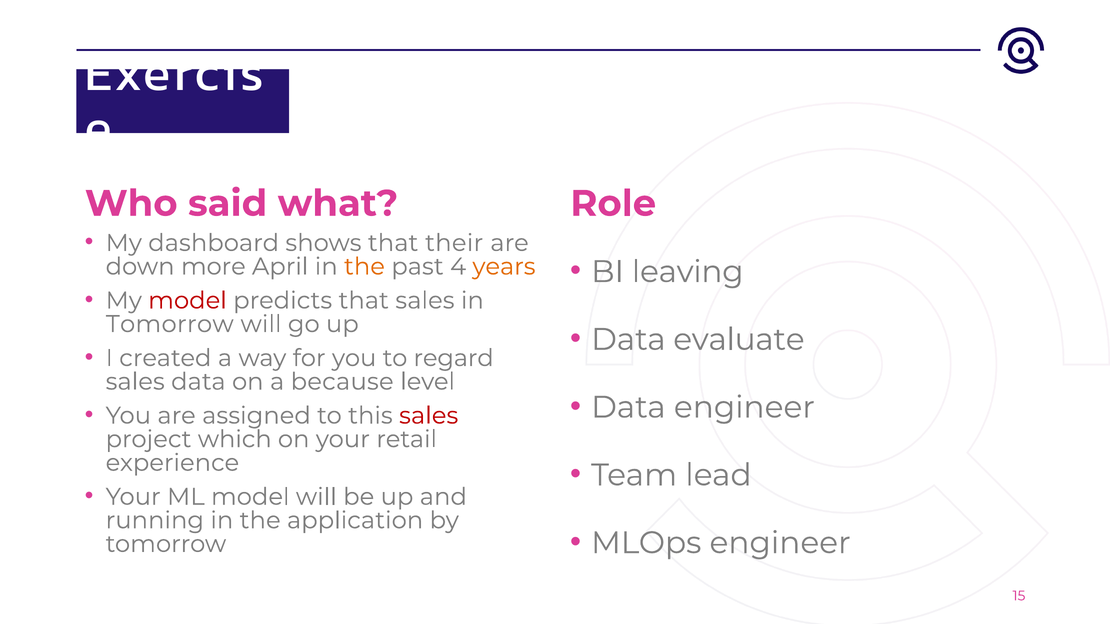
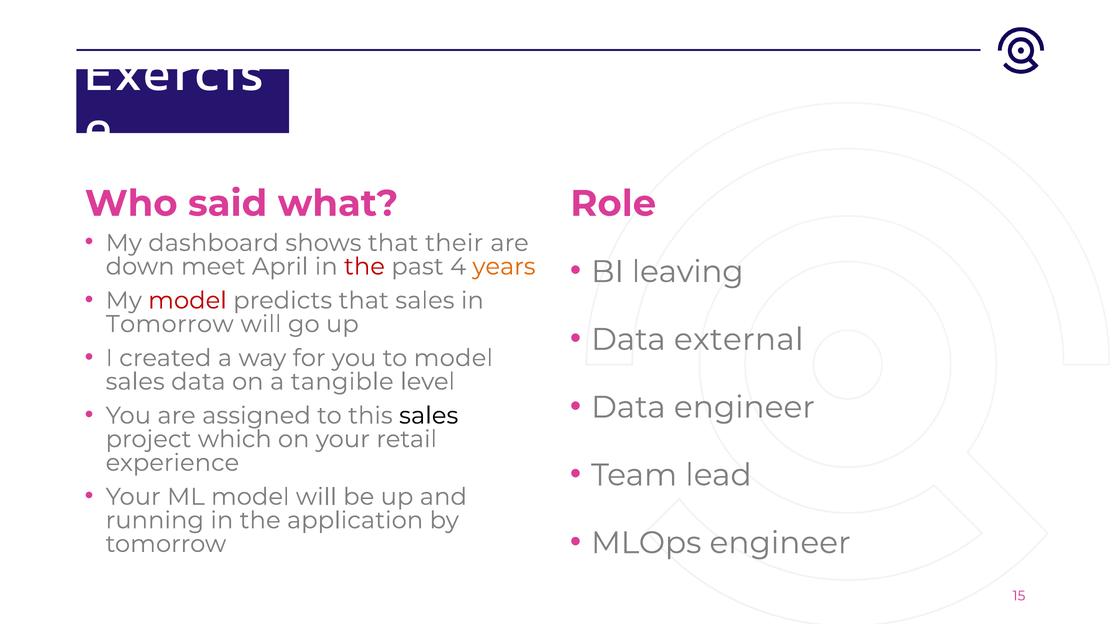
more: more -> meet
the at (364, 267) colour: orange -> red
evaluate: evaluate -> external
to regard: regard -> model
because: because -> tangible
sales at (429, 416) colour: red -> black
